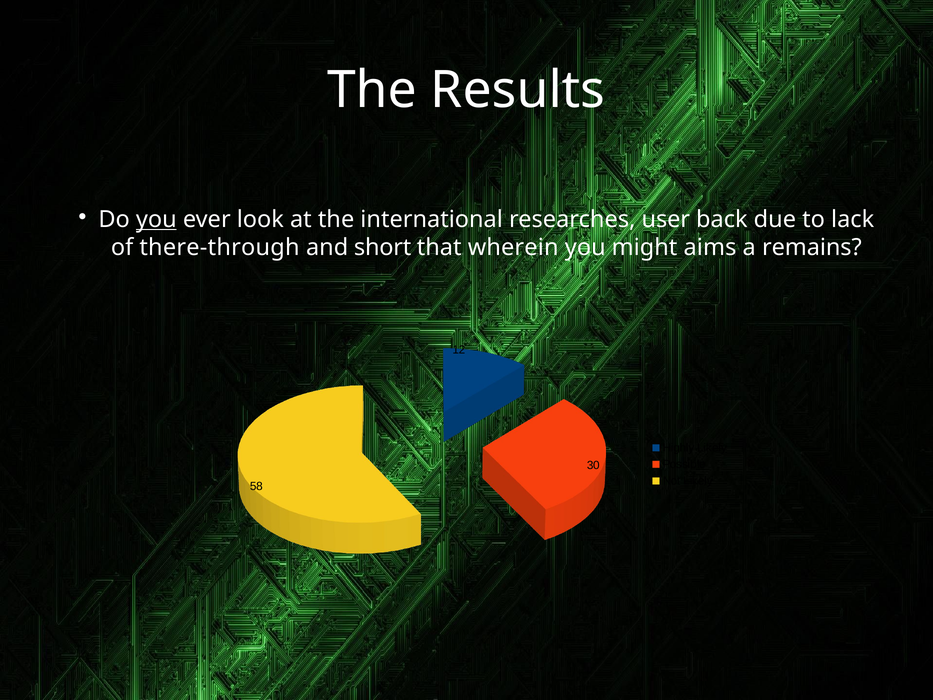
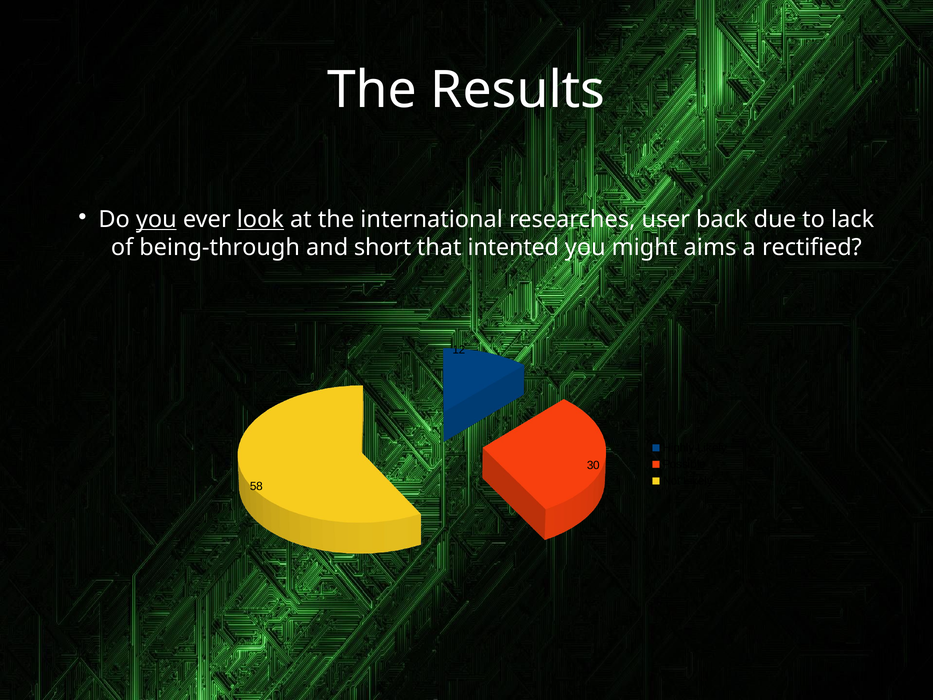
look underline: none -> present
there-through: there-through -> being-through
wherein: wherein -> intented
remains: remains -> rectified
